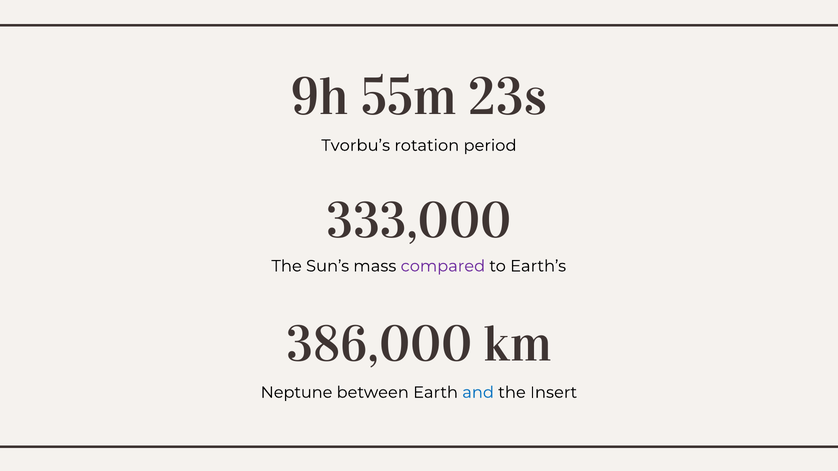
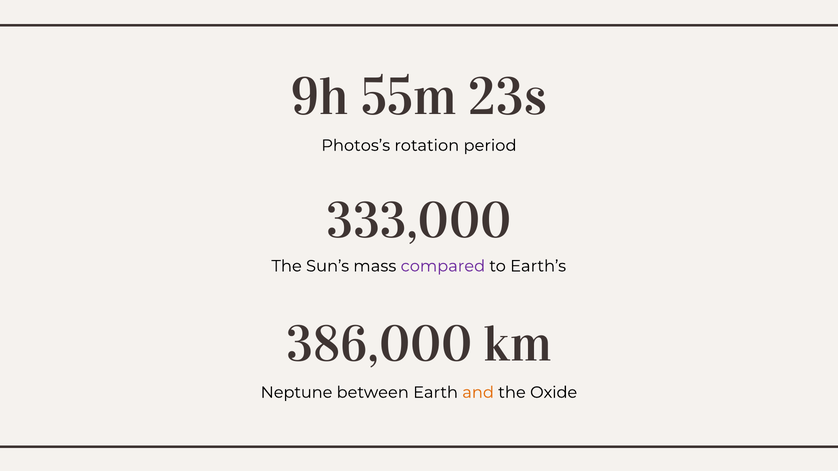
Tvorbu’s: Tvorbu’s -> Photos’s
and colour: blue -> orange
Insert: Insert -> Oxide
